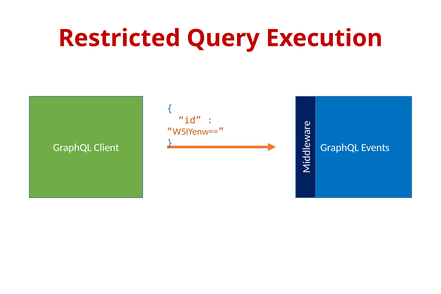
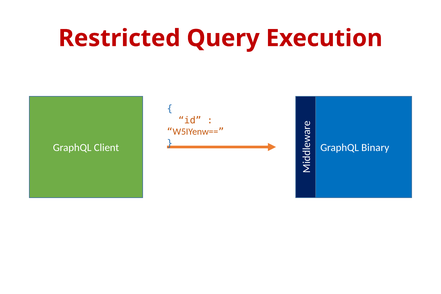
Events: Events -> Binary
